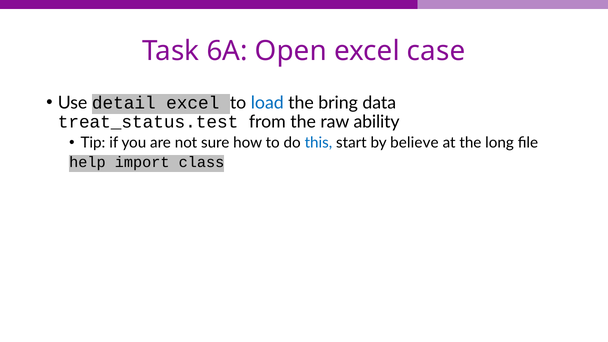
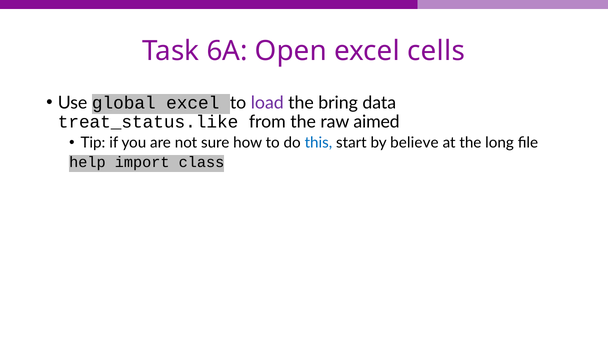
case: case -> cells
detail: detail -> global
load colour: blue -> purple
treat_status.test: treat_status.test -> treat_status.like
ability: ability -> aimed
